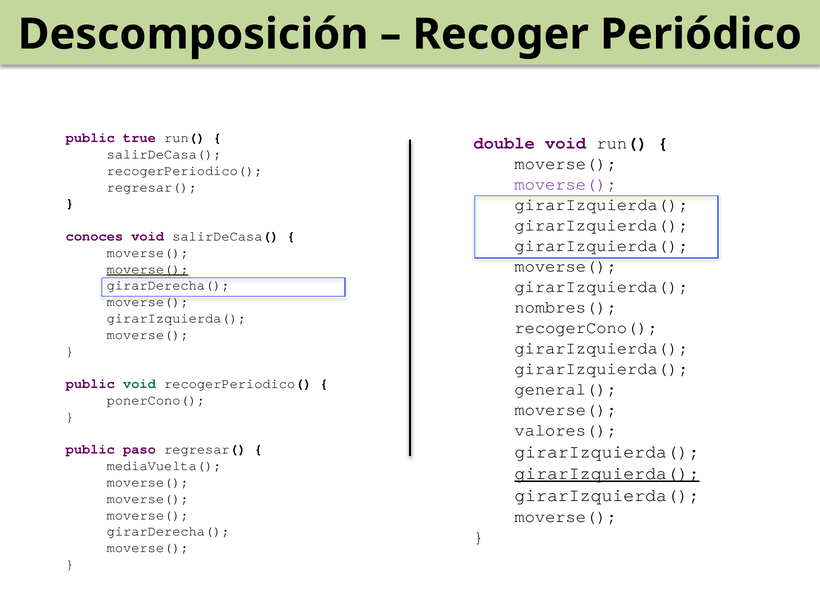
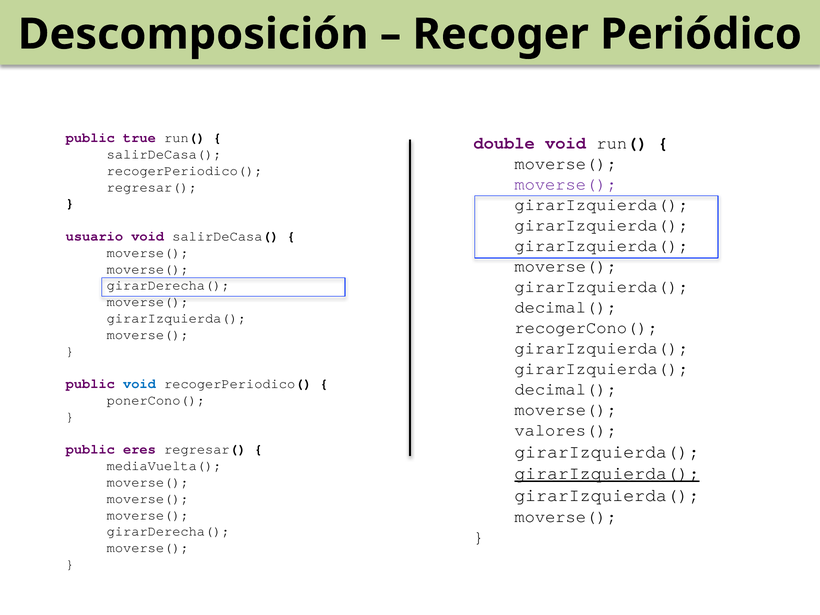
conoces: conoces -> usuario
moverse( at (148, 269) underline: present -> none
nombres( at (566, 307): nombres( -> decimal(
void at (139, 384) colour: green -> blue
general( at (566, 389): general( -> decimal(
paso: paso -> eres
